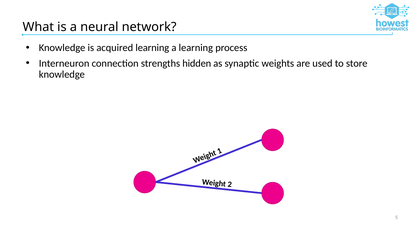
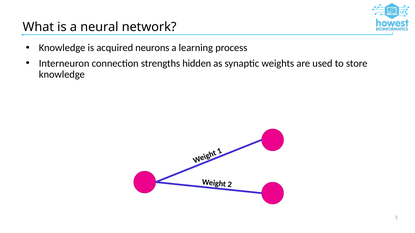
acquired learning: learning -> neurons
